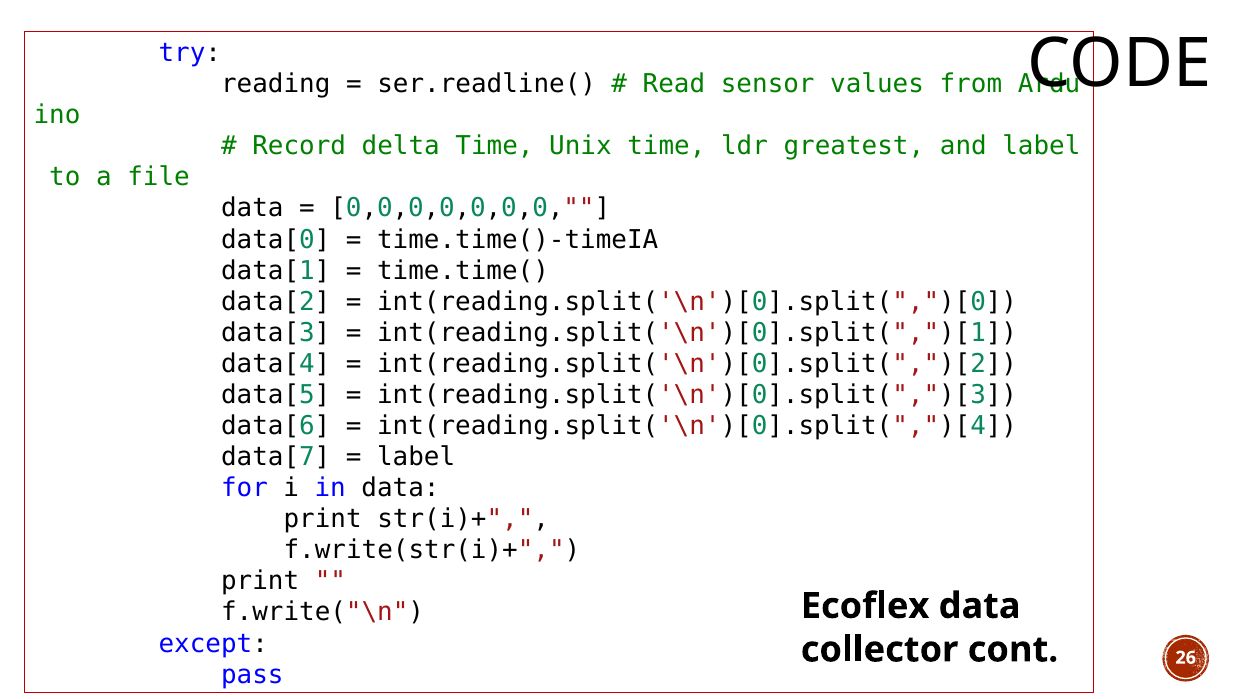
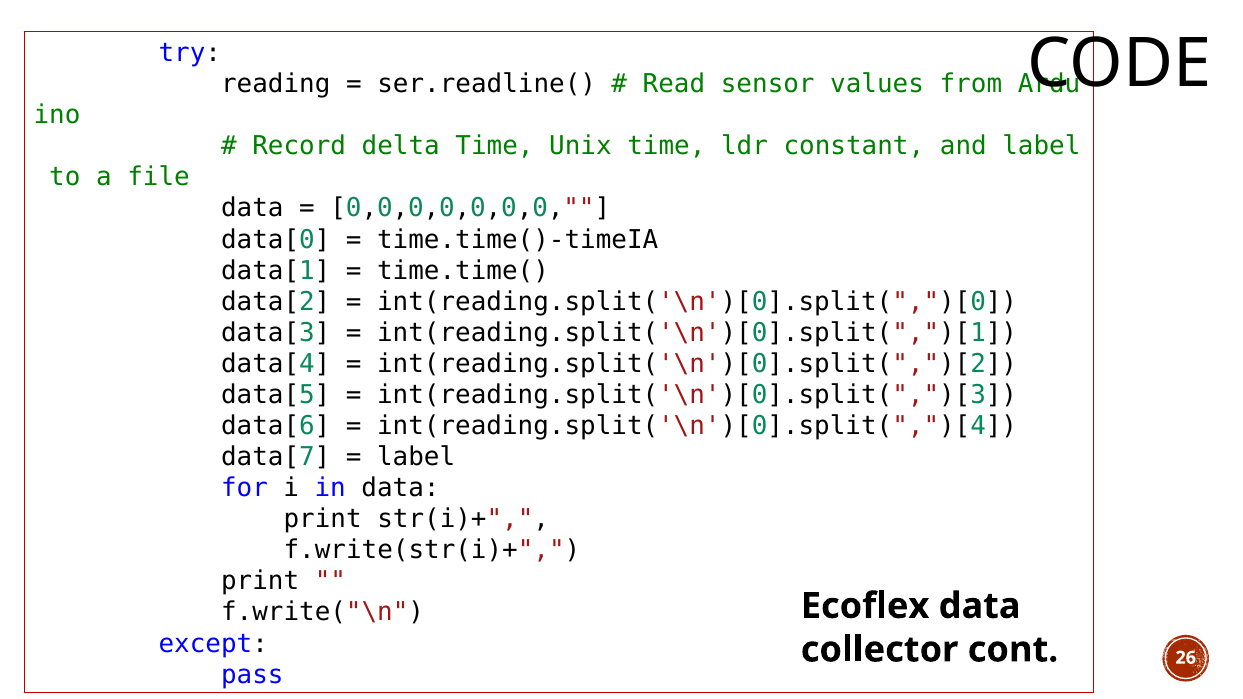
greatest: greatest -> constant
